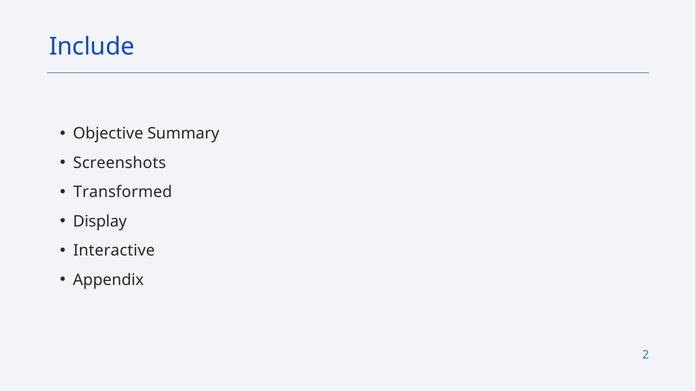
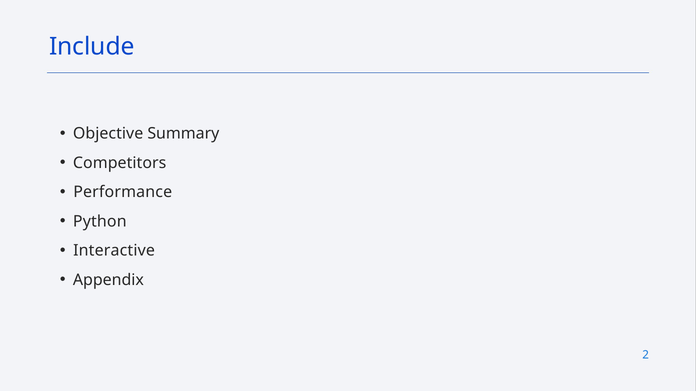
Screenshots: Screenshots -> Competitors
Transformed: Transformed -> Performance
Display: Display -> Python
